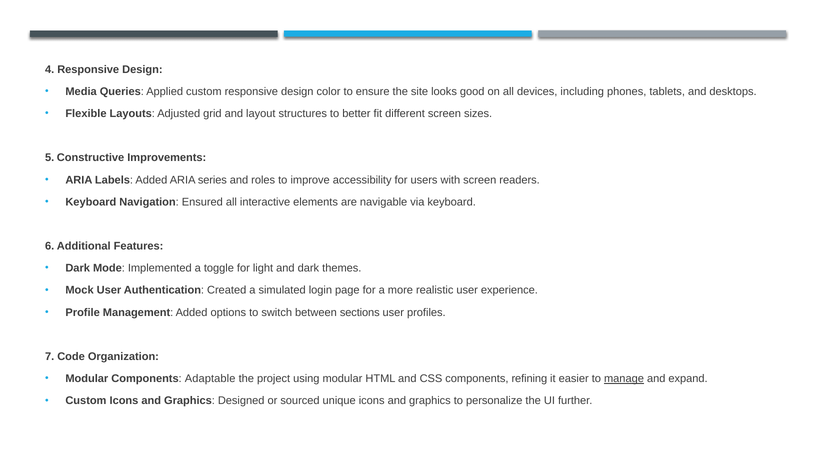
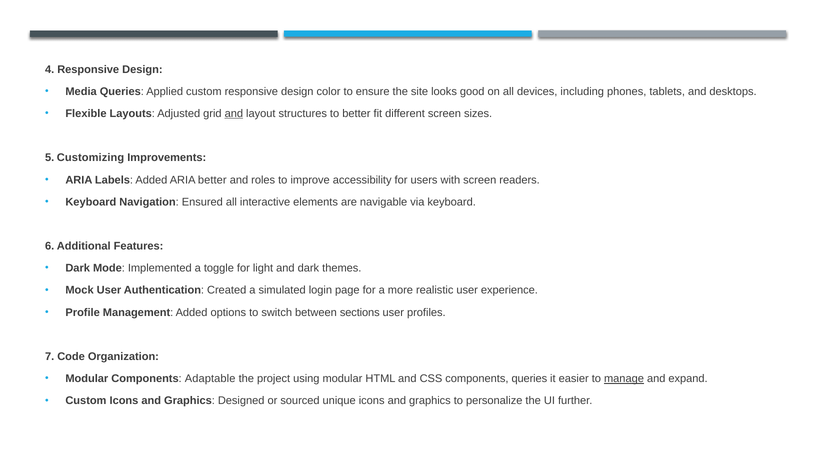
and at (234, 114) underline: none -> present
Constructive: Constructive -> Customizing
ARIA series: series -> better
components refining: refining -> queries
